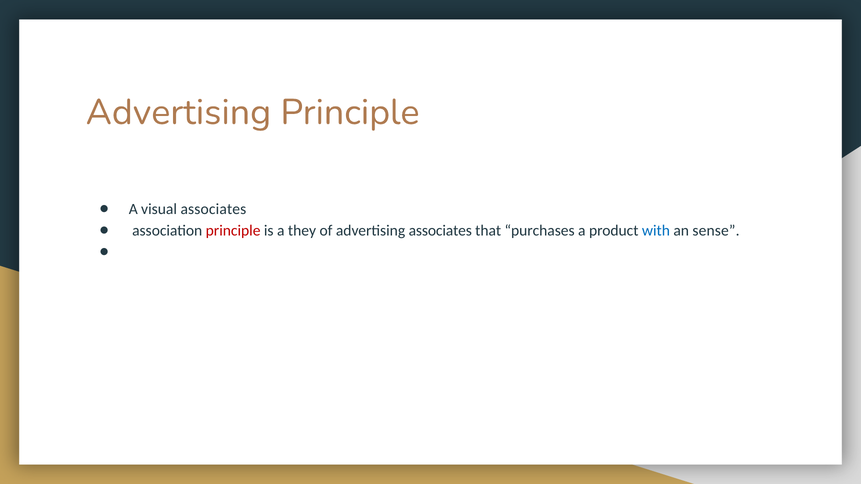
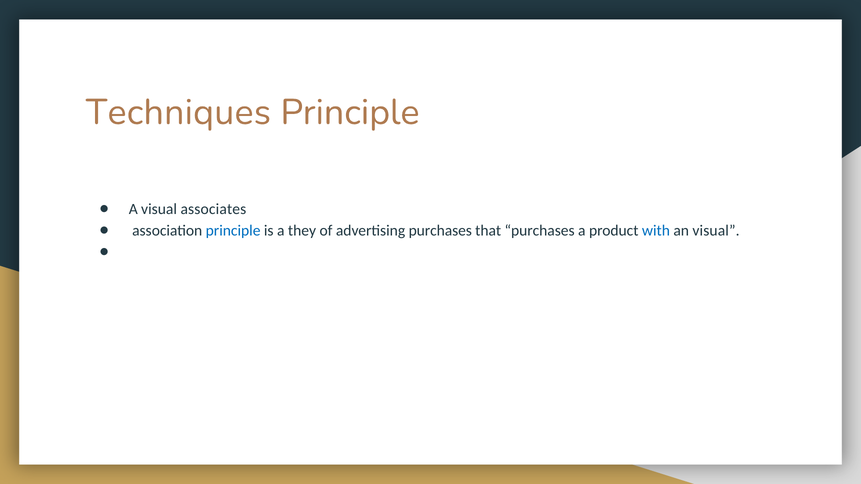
Advertising at (178, 112): Advertising -> Techniques
principle at (233, 231) colour: red -> blue
advertising associates: associates -> purchases
an sense: sense -> visual
